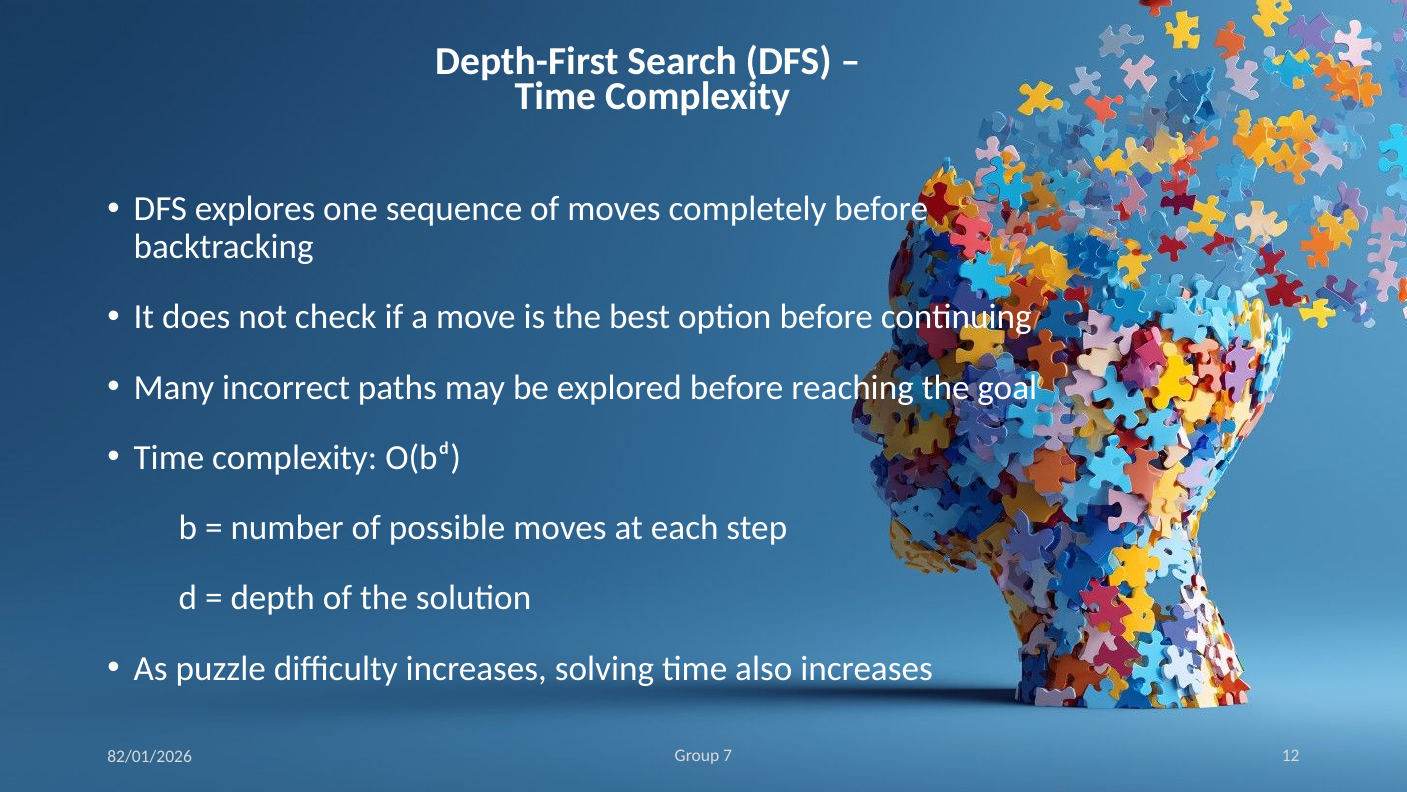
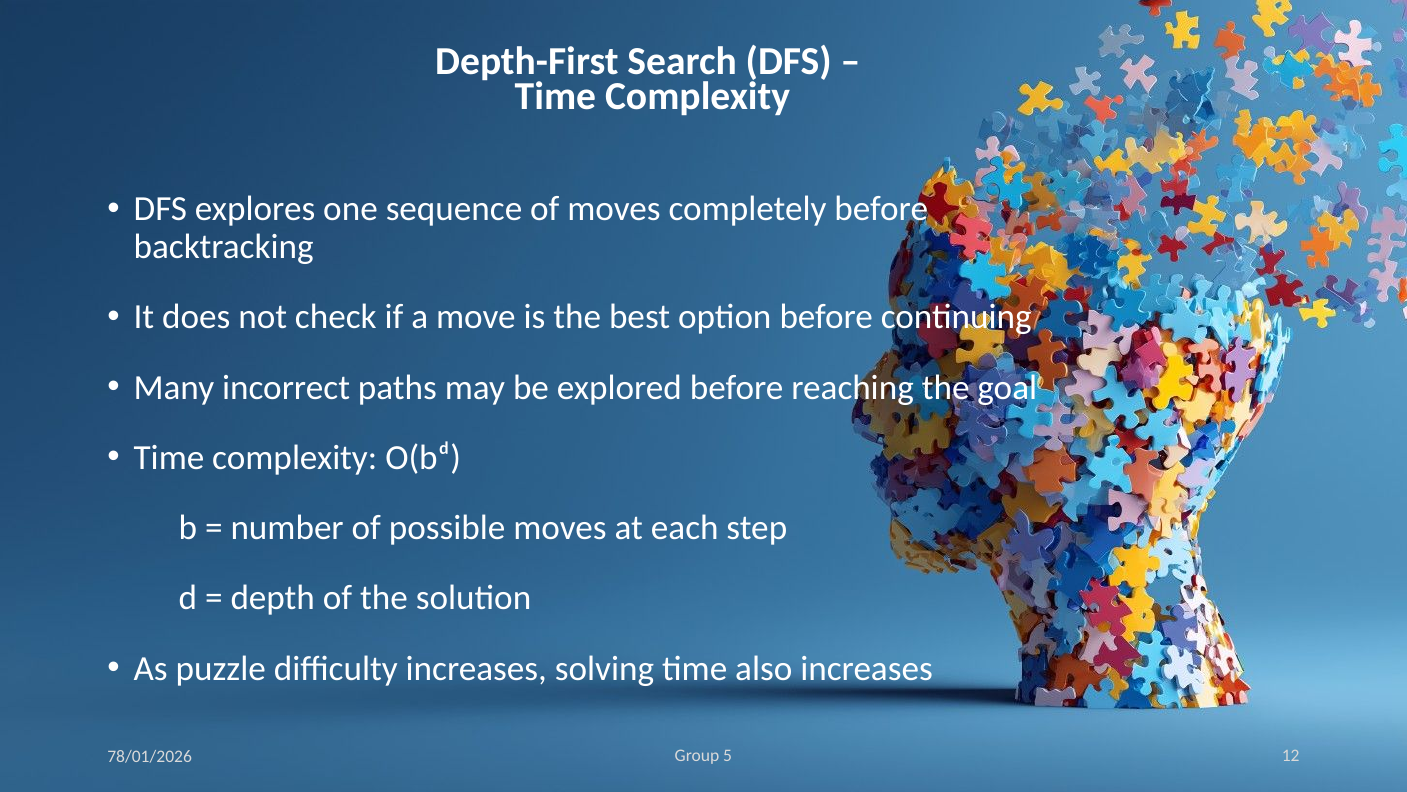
7: 7 -> 5
82/01/2026: 82/01/2026 -> 78/01/2026
